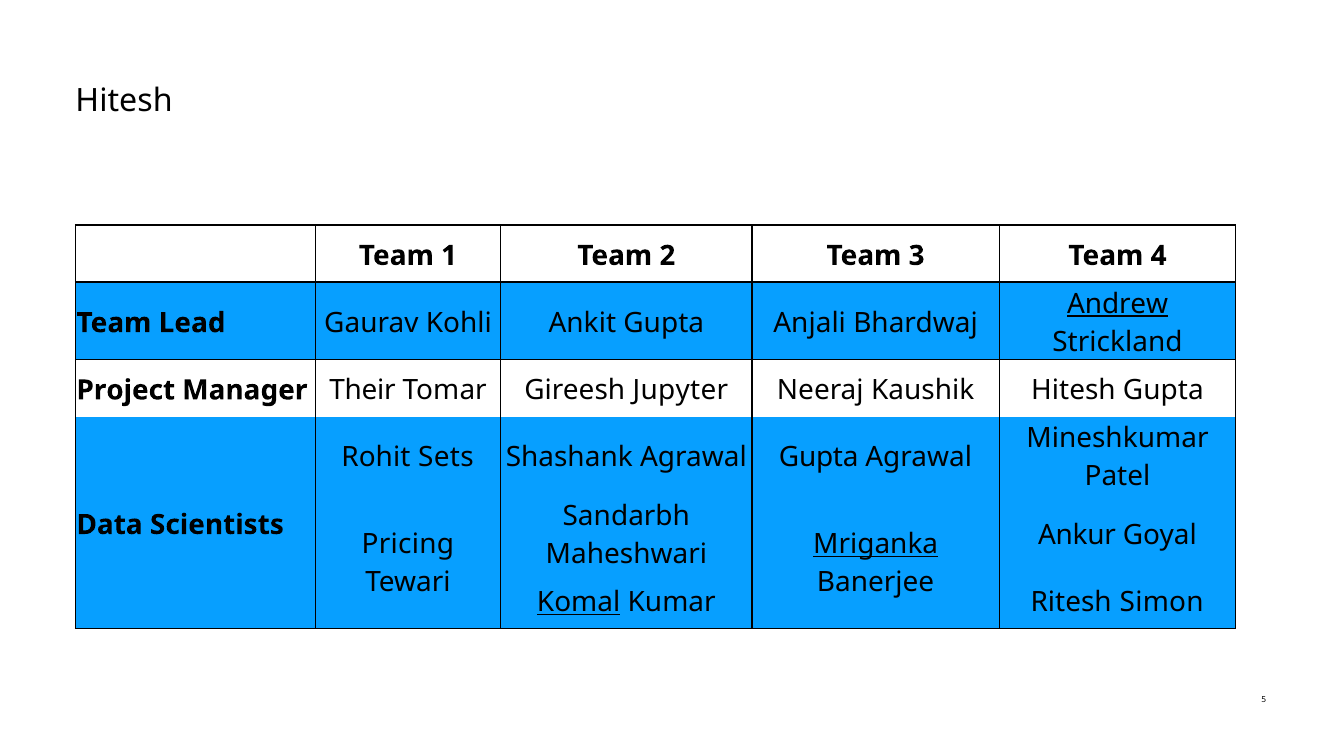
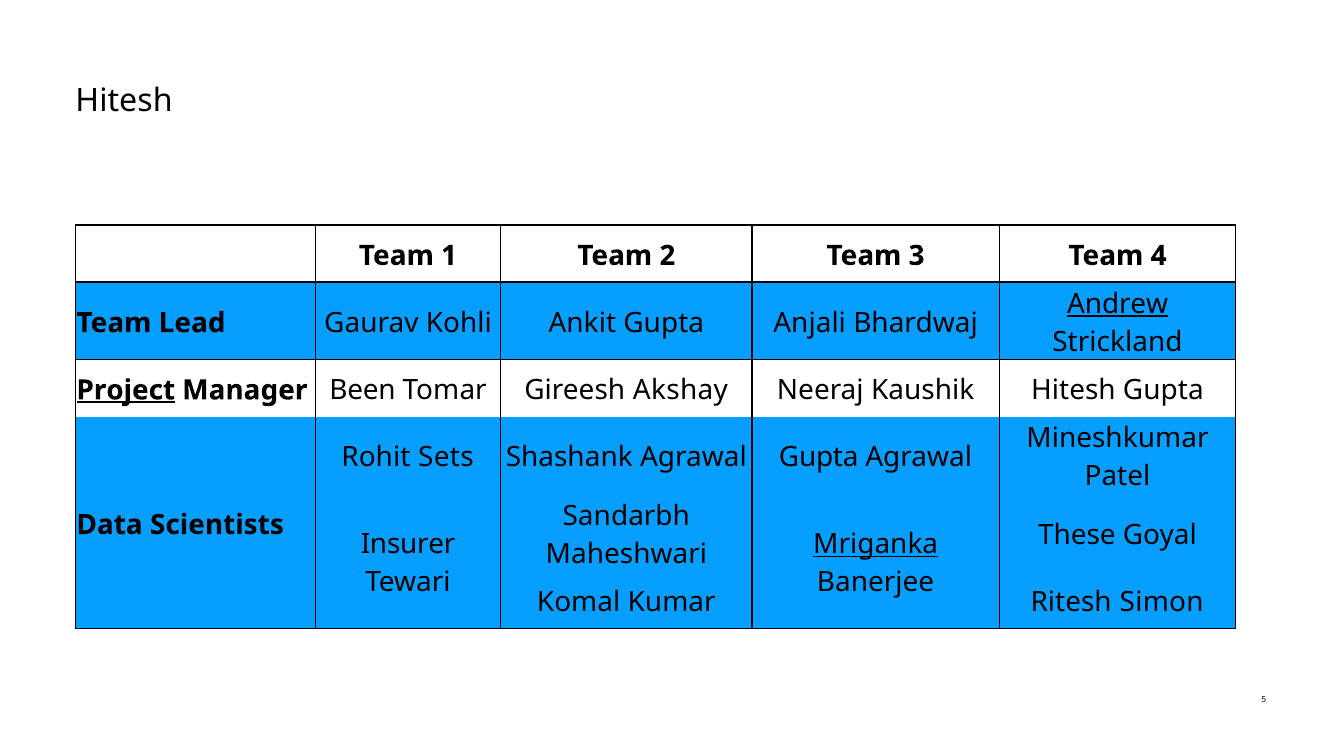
Project underline: none -> present
Their: Their -> Been
Jupyter: Jupyter -> Akshay
Ankur: Ankur -> These
Pricing: Pricing -> Insurer
Komal underline: present -> none
